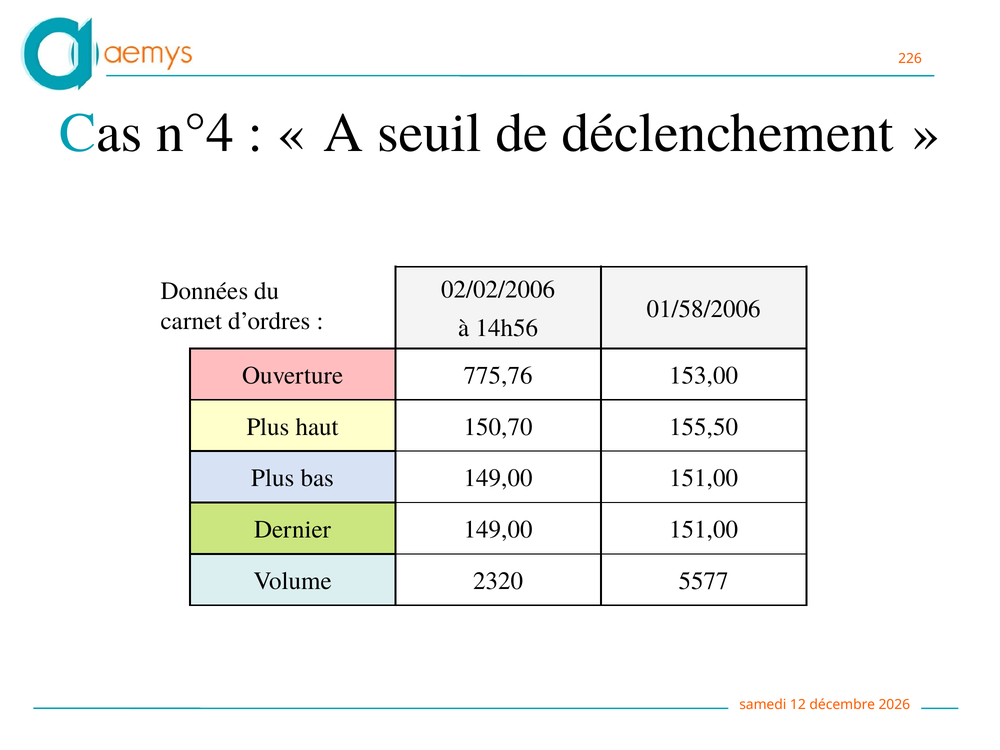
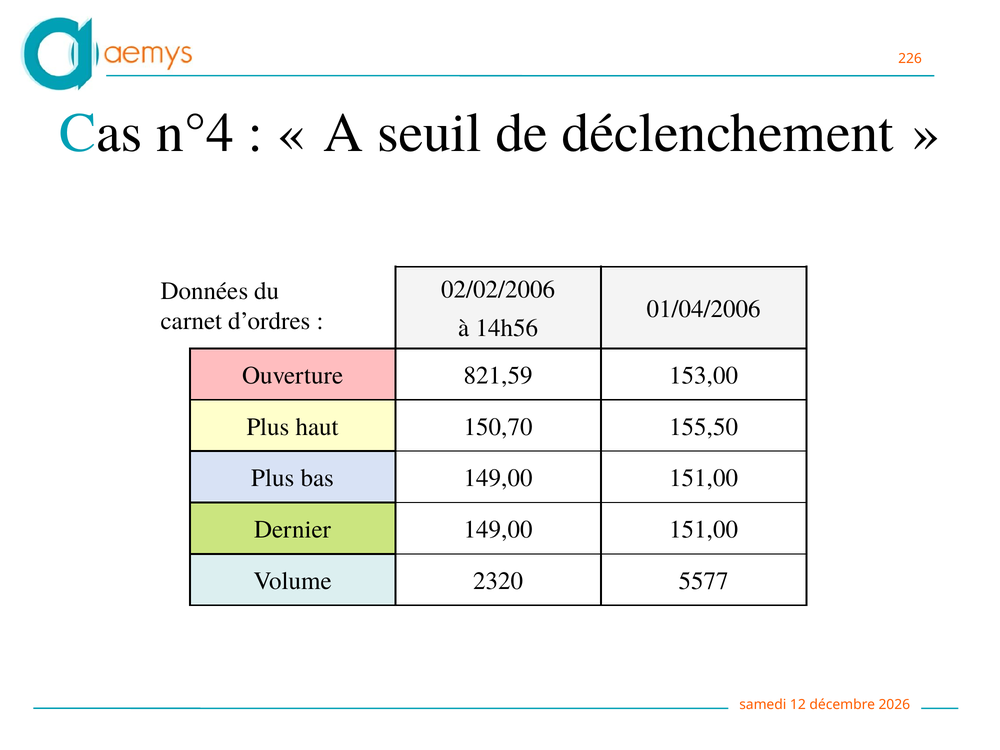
01/58/2006: 01/58/2006 -> 01/04/2006
775,76: 775,76 -> 821,59
